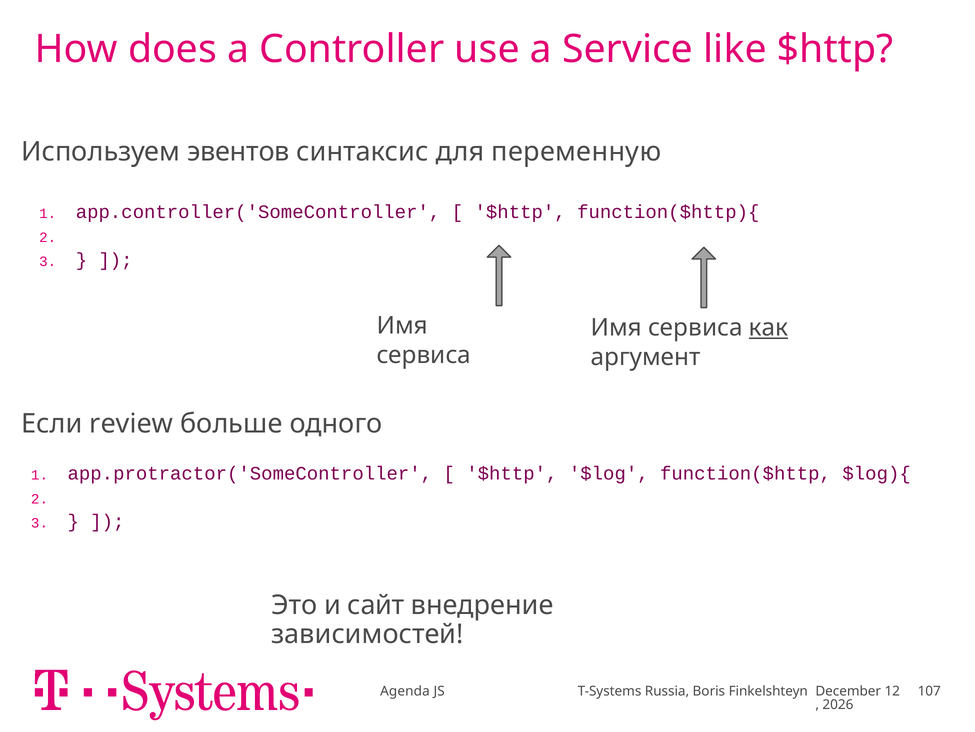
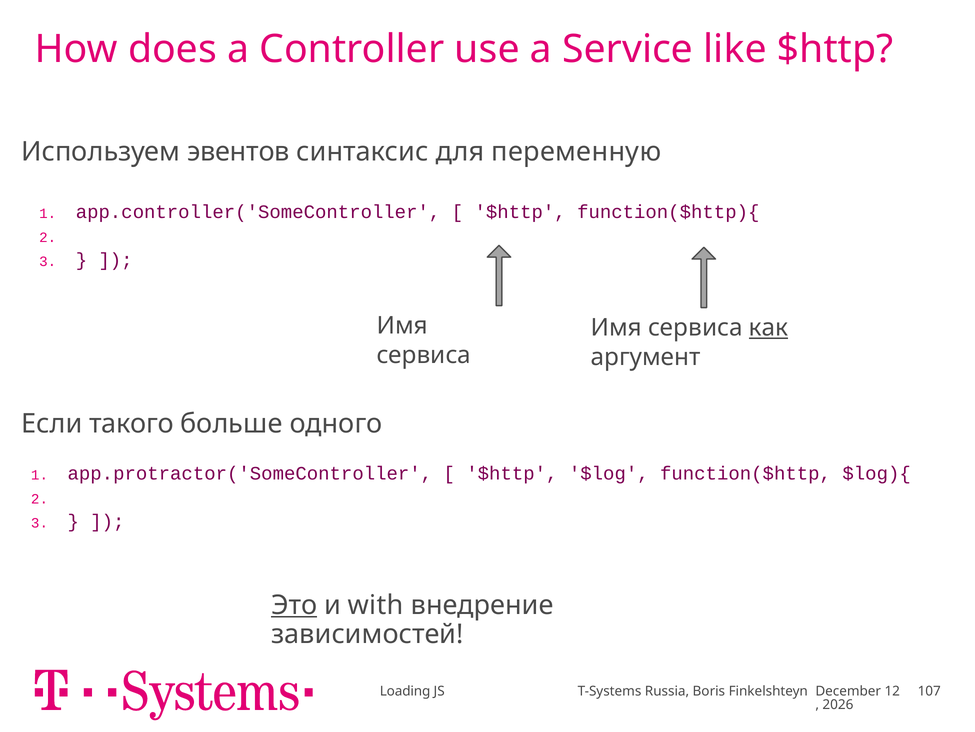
review: review -> такого
Это underline: none -> present
сайт: сайт -> with
Agenda: Agenda -> Loading
